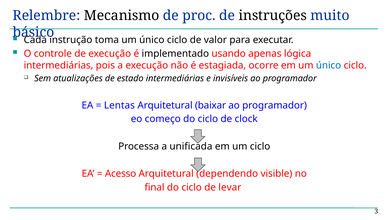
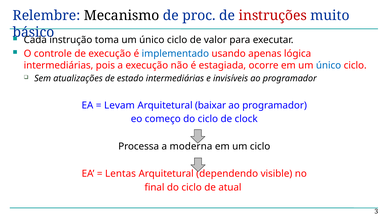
instruções colour: black -> red
implementado colour: black -> blue
Lentas: Lentas -> Levam
unificada: unificada -> moderna
Acesso: Acesso -> Lentas
levar: levar -> atual
